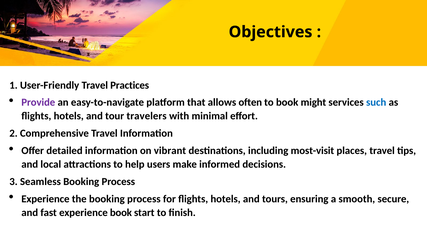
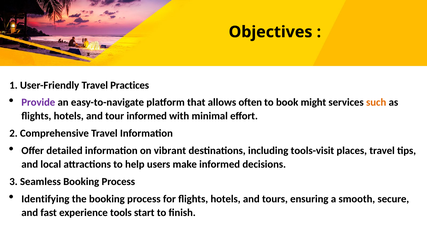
such colour: blue -> orange
tour travelers: travelers -> informed
most-visit: most-visit -> tools-visit
Experience at (45, 199): Experience -> Identifying
experience book: book -> tools
